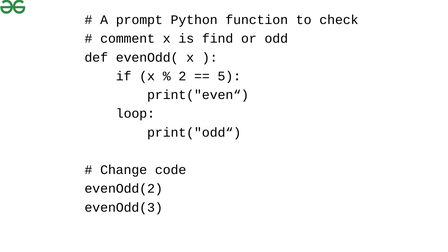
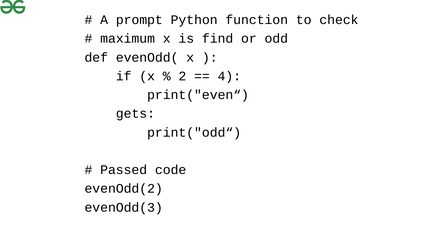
comment: comment -> maximum
5: 5 -> 4
loop: loop -> gets
Change: Change -> Passed
